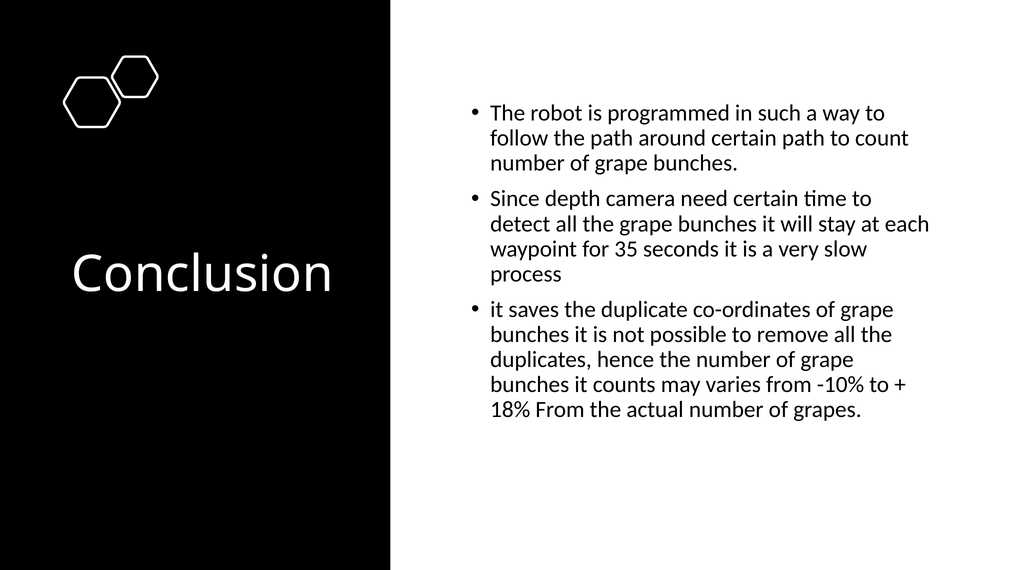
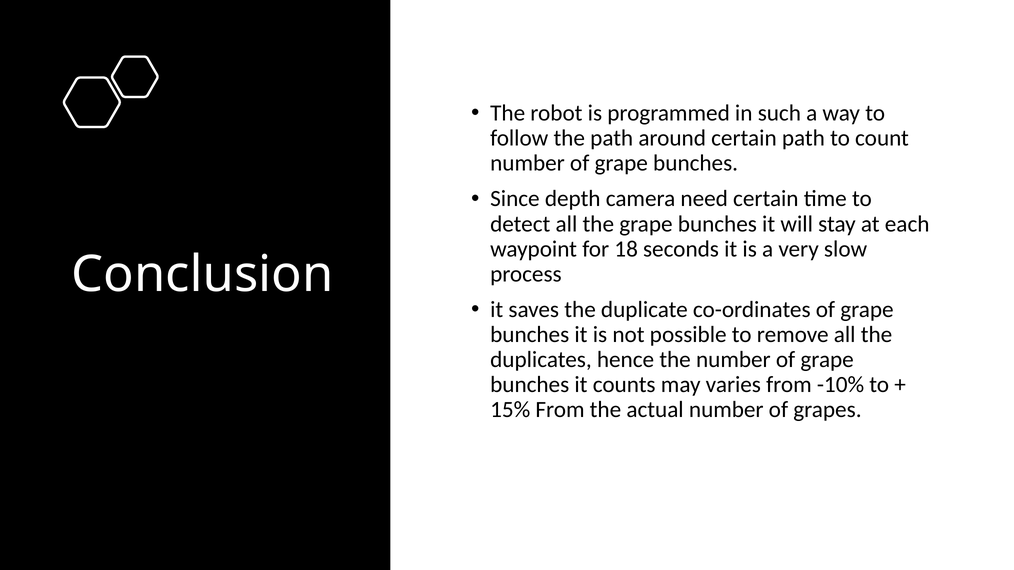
35: 35 -> 18
18%: 18% -> 15%
